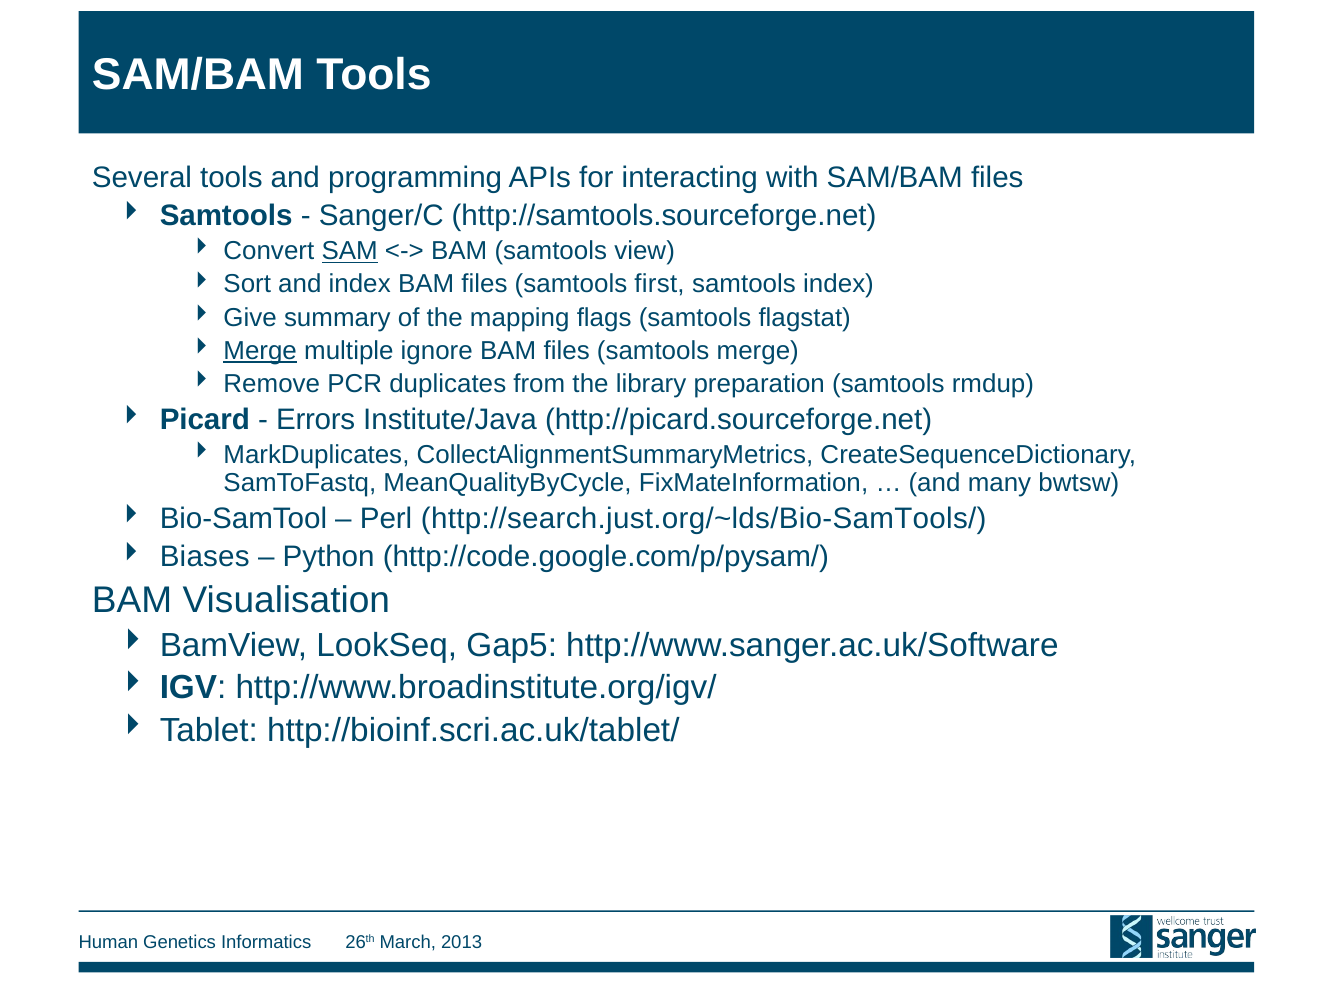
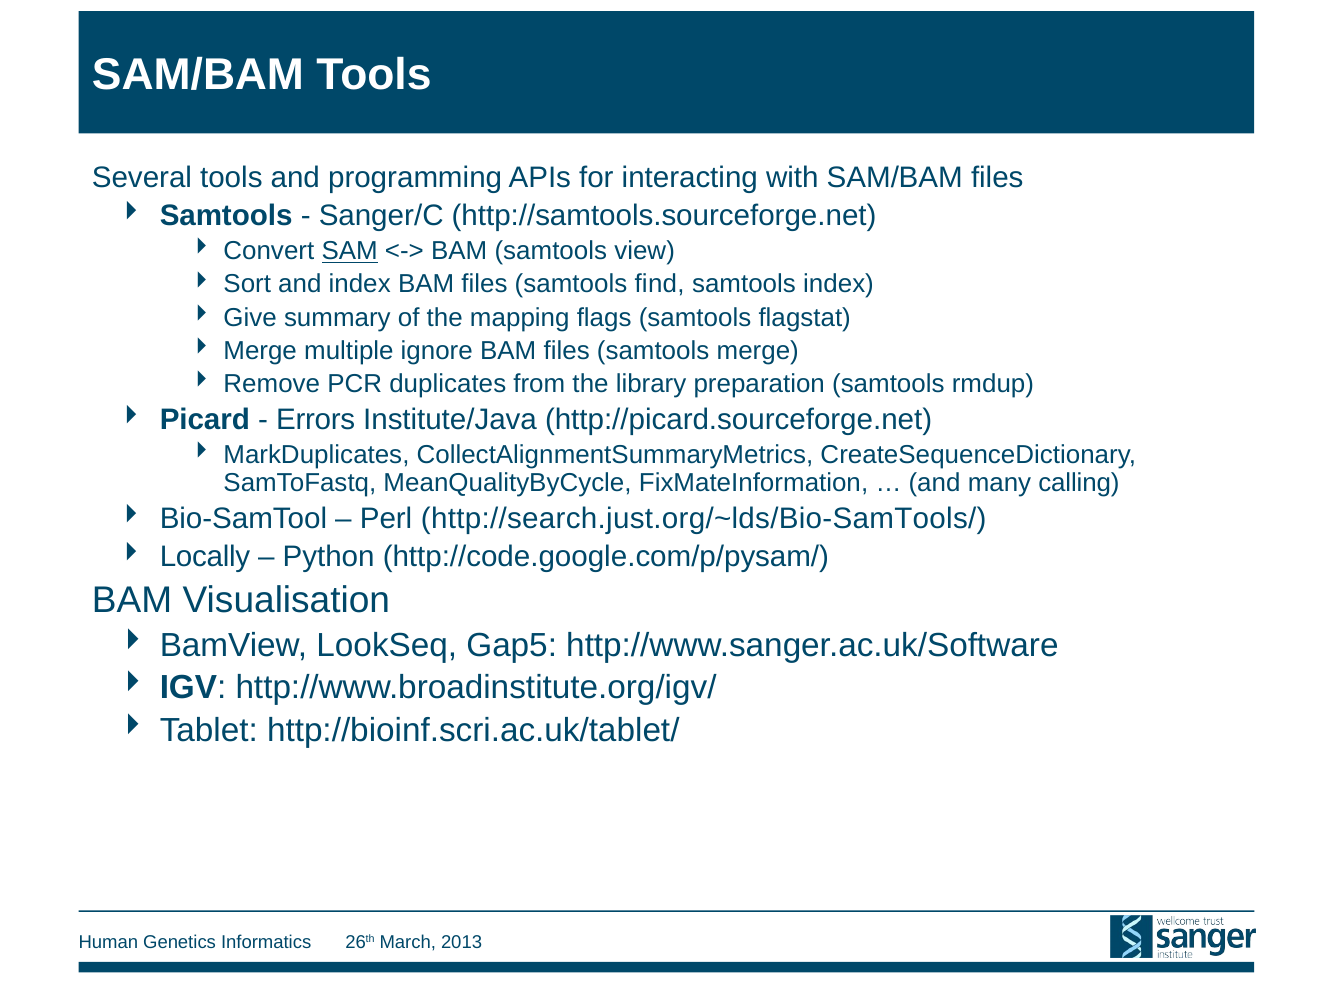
first: first -> find
Merge at (260, 351) underline: present -> none
bwtsw: bwtsw -> calling
Biases: Biases -> Locally
